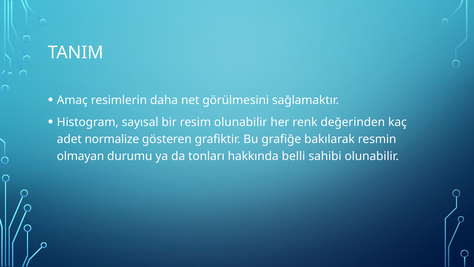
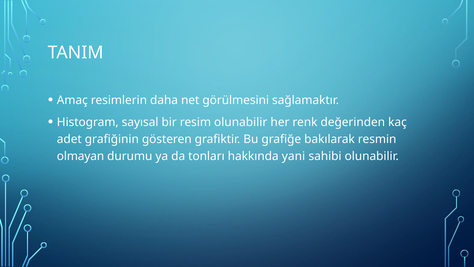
normalize: normalize -> grafiğinin
belli: belli -> yani
